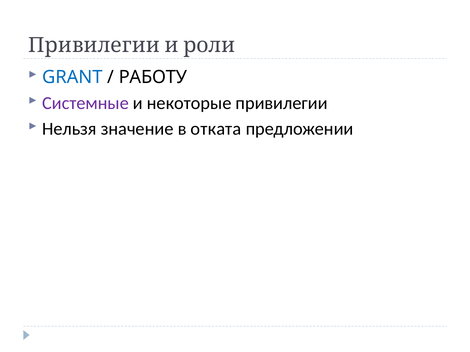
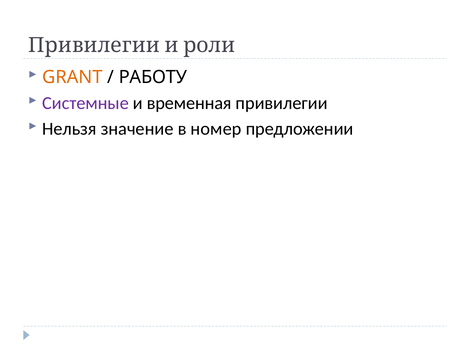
GRANT colour: blue -> orange
некоторые: некоторые -> временная
отката: отката -> номер
